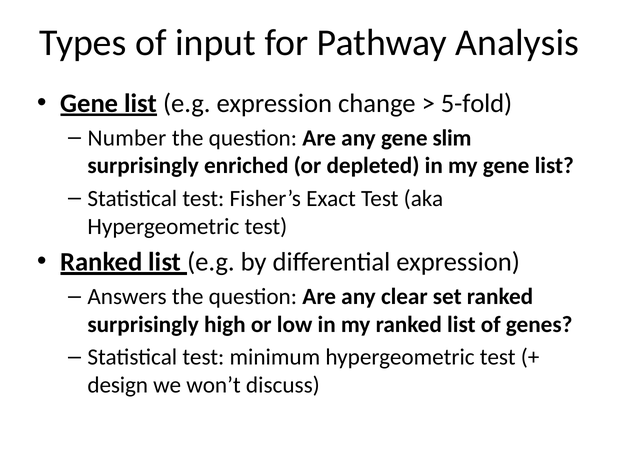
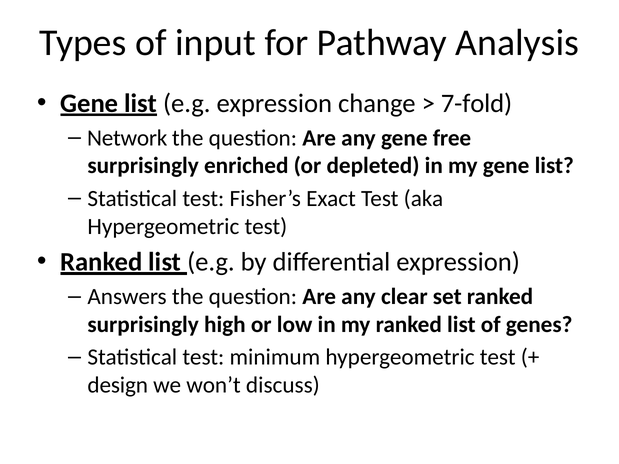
5-fold: 5-fold -> 7-fold
Number: Number -> Network
slim: slim -> free
